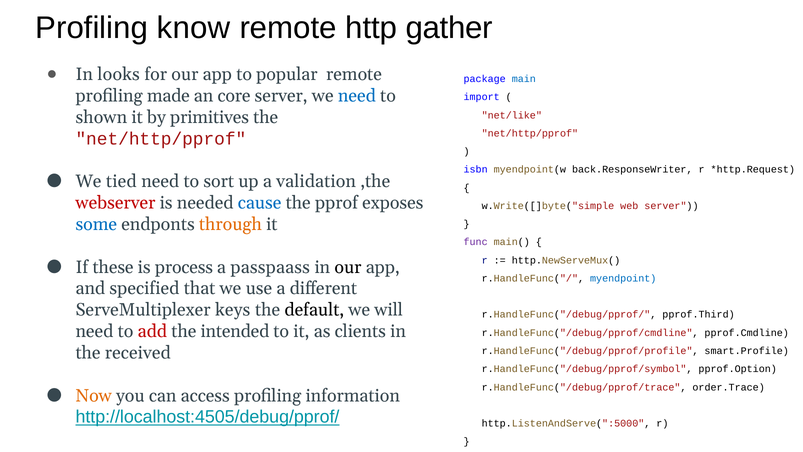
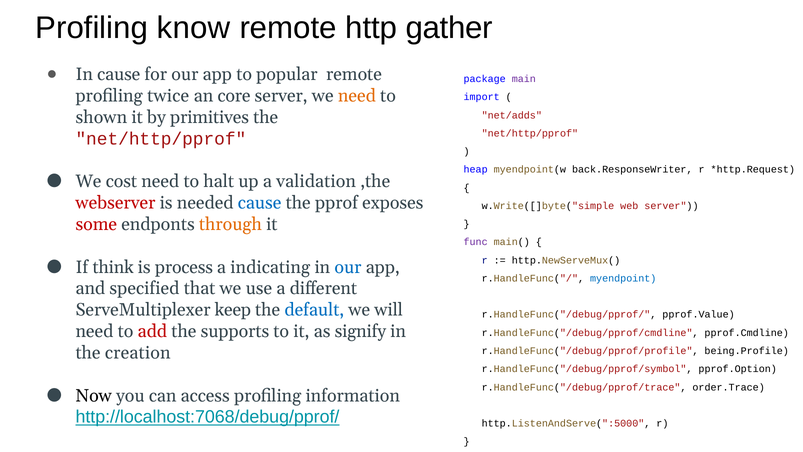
In looks: looks -> cause
main colour: blue -> purple
made: made -> twice
need at (357, 96) colour: blue -> orange
net/like: net/like -> net/adds
isbn: isbn -> heap
tied: tied -> cost
sort: sort -> halt
some colour: blue -> red
these: these -> think
passpaass: passpaass -> indicating
our at (348, 267) colour: black -> blue
keys: keys -> keep
default colour: black -> blue
pprof.Third: pprof.Third -> pprof.Value
intended: intended -> supports
clients: clients -> signify
smart.Profile: smart.Profile -> being.Profile
received: received -> creation
Now colour: orange -> black
http://localhost:4505/debug/pprof/: http://localhost:4505/debug/pprof/ -> http://localhost:7068/debug/pprof/
